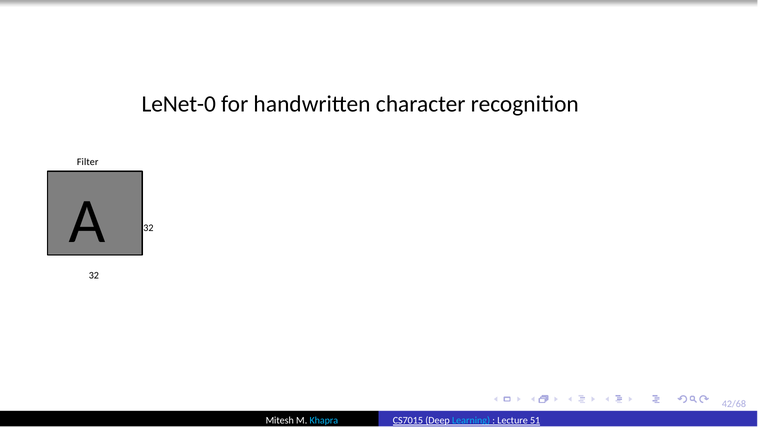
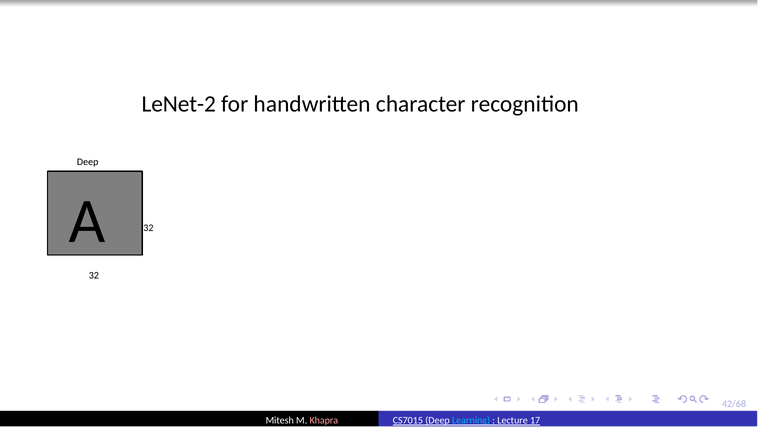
LeNet-0: LeNet-0 -> LeNet-2
Filter at (88, 162): Filter -> Deep
Khapra colour: light blue -> pink
51: 51 -> 17
